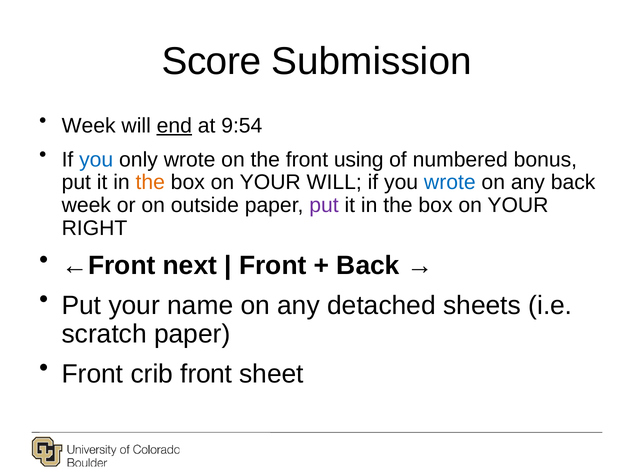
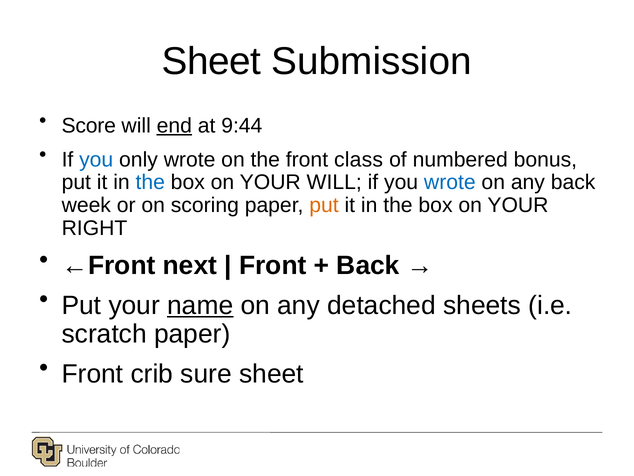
Score at (211, 61): Score -> Sheet
Week at (89, 125): Week -> Score
9:54: 9:54 -> 9:44
using: using -> class
the at (150, 182) colour: orange -> blue
outside: outside -> scoring
put at (324, 205) colour: purple -> orange
name underline: none -> present
crib front: front -> sure
